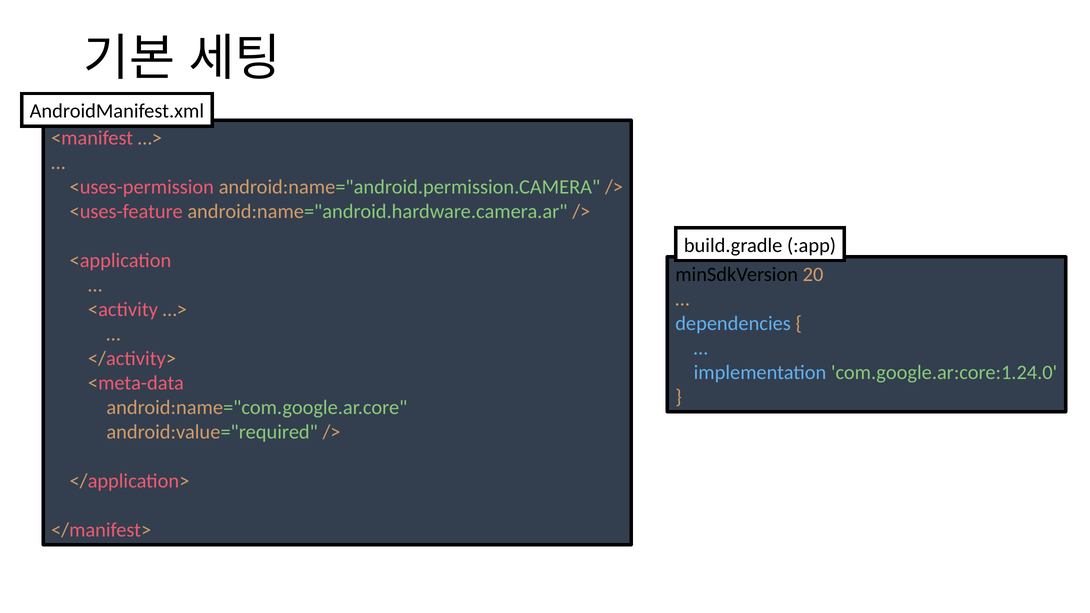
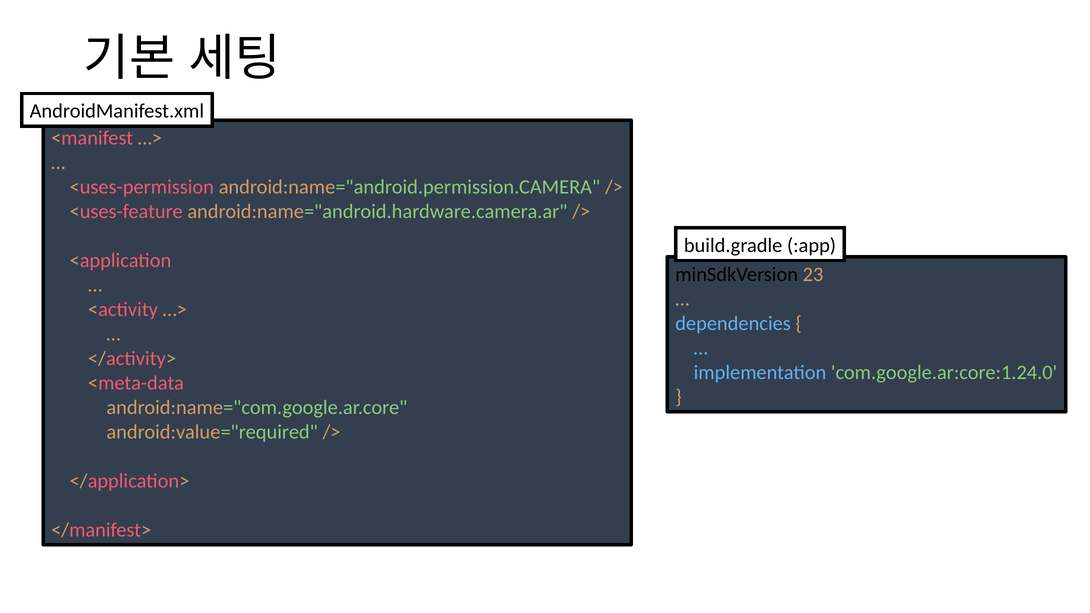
20: 20 -> 23
